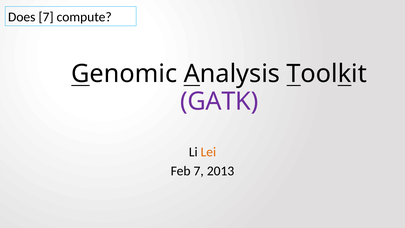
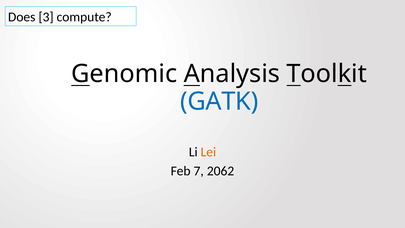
Does 7: 7 -> 3
GATK colour: purple -> blue
2013: 2013 -> 2062
